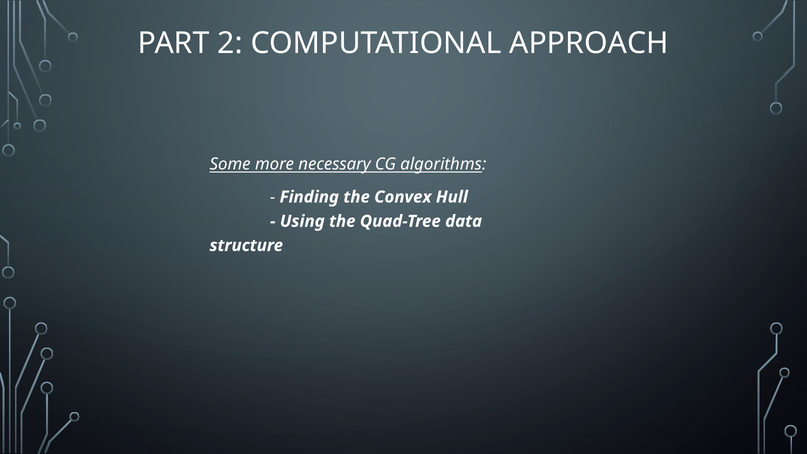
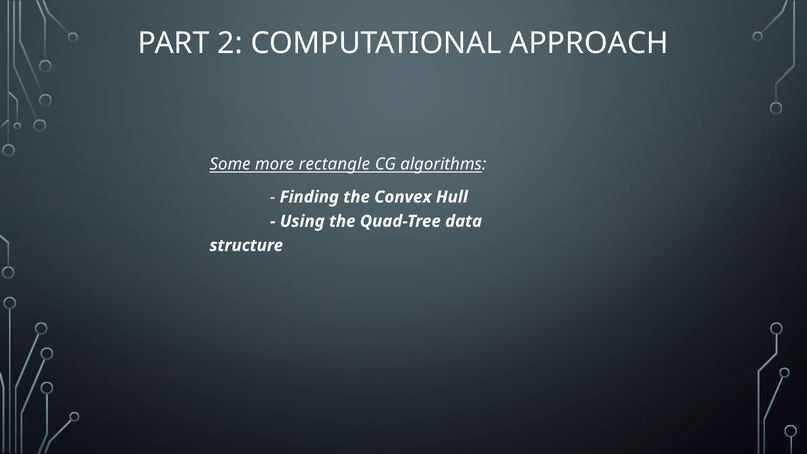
necessary: necessary -> rectangle
